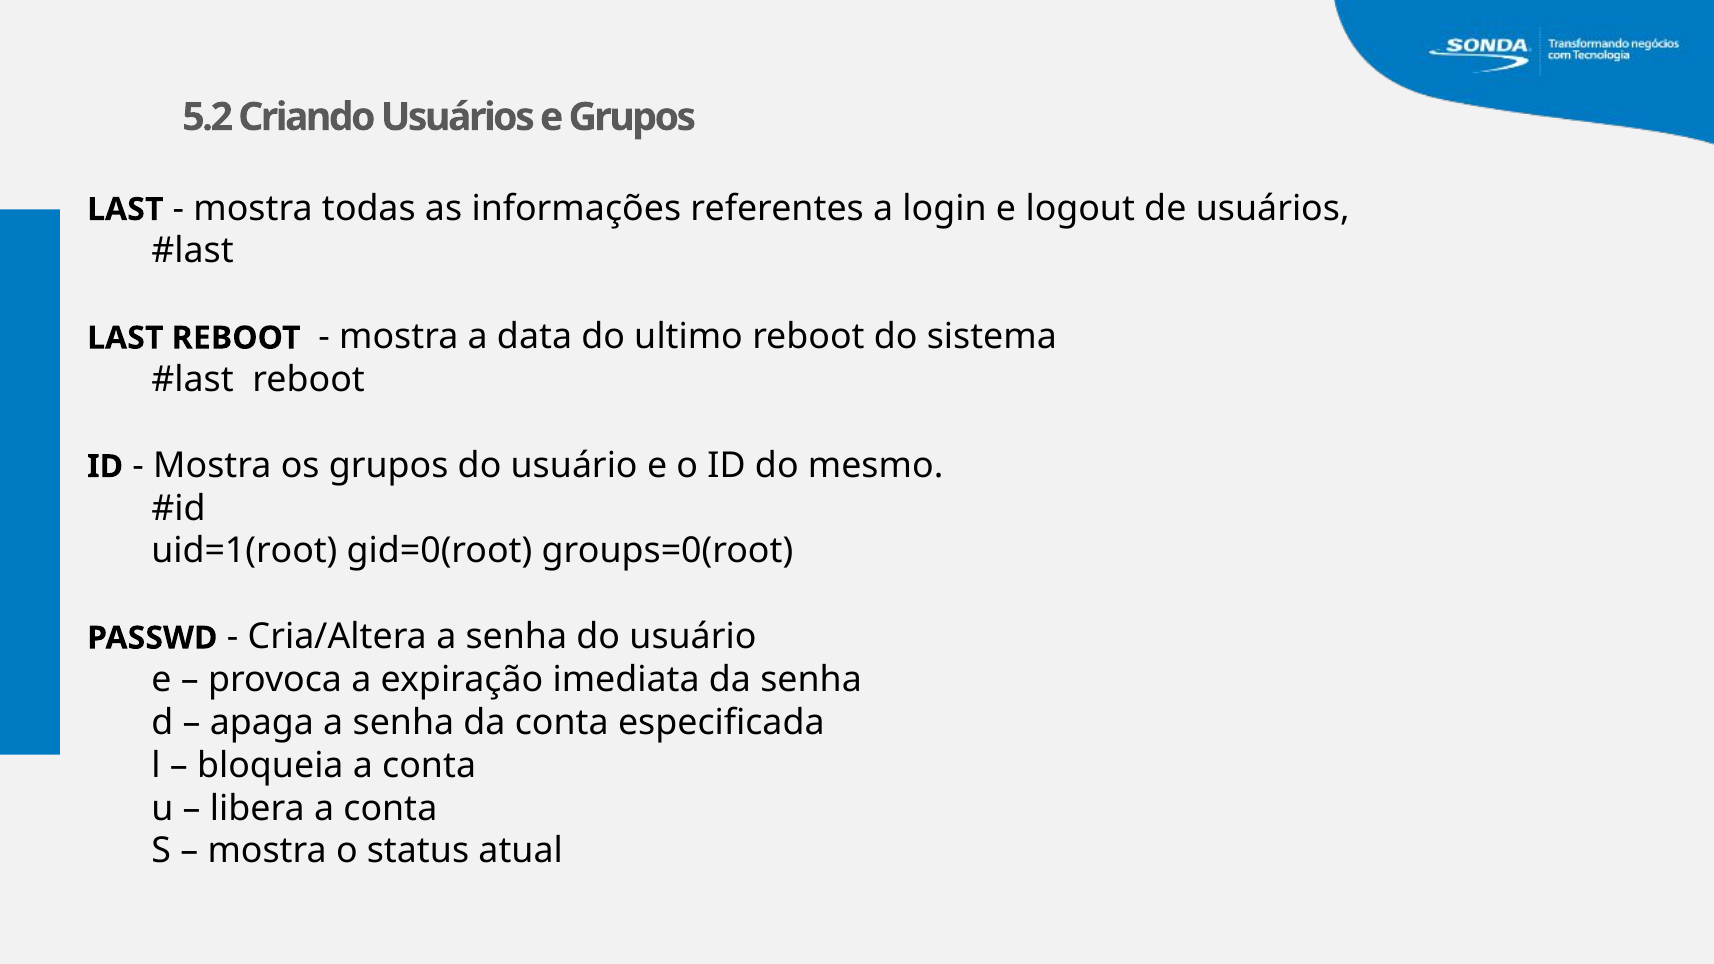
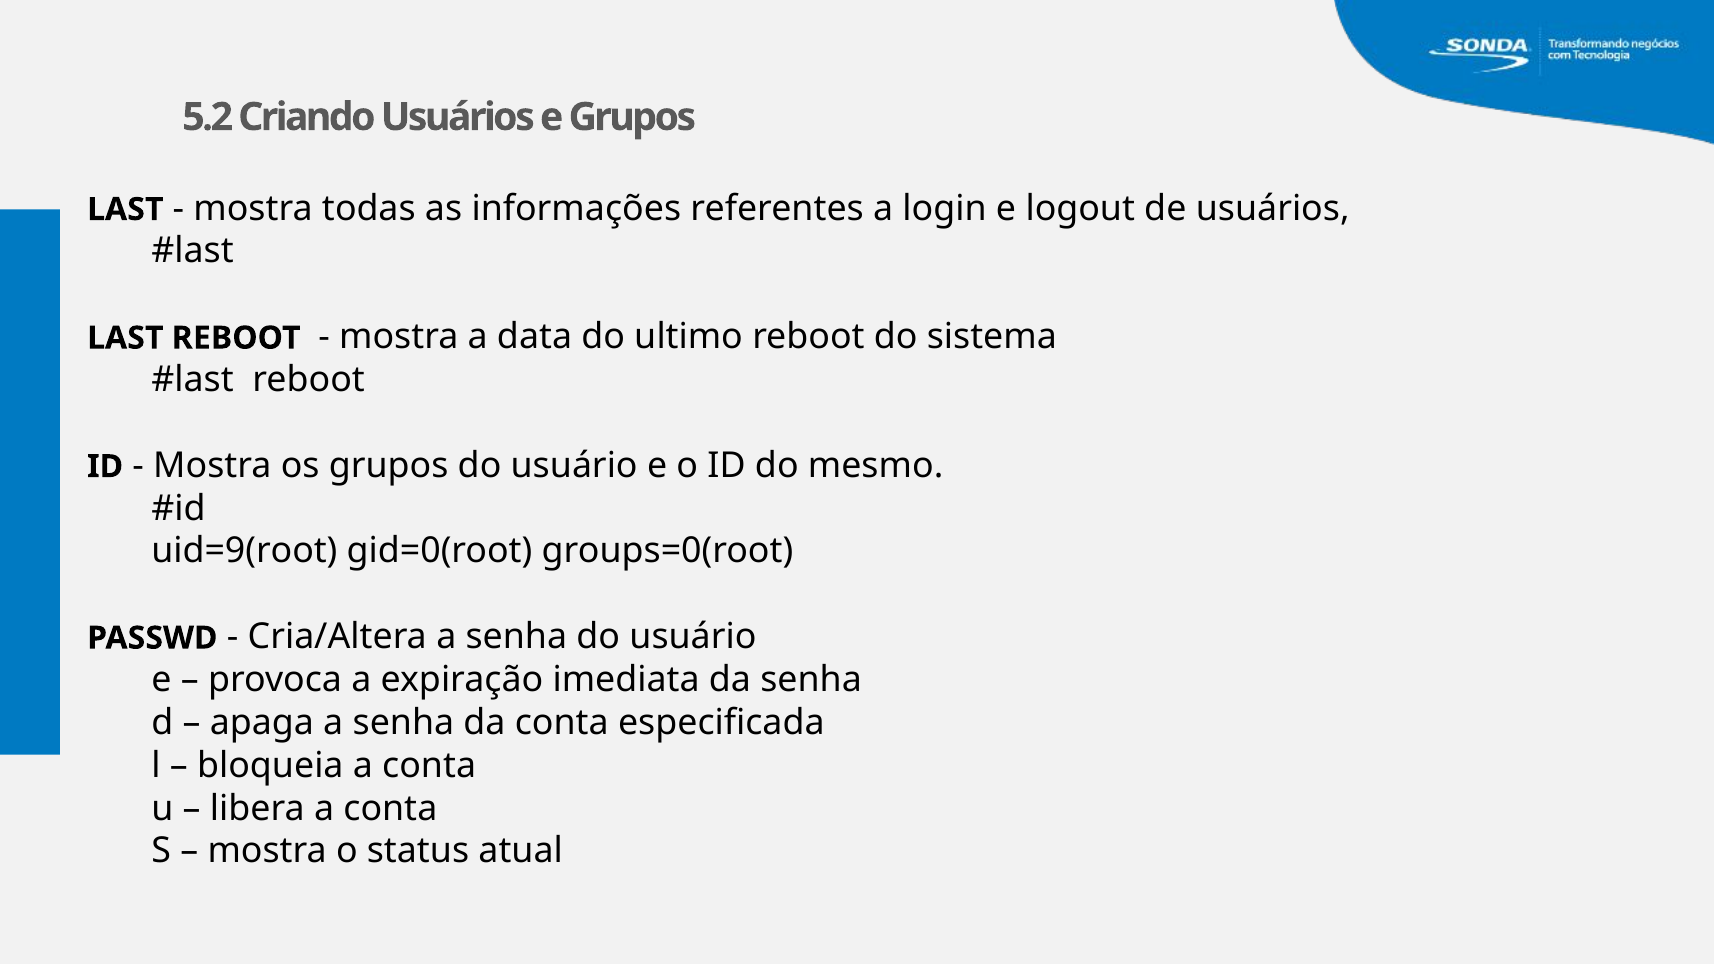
uid=1(root: uid=1(root -> uid=9(root
